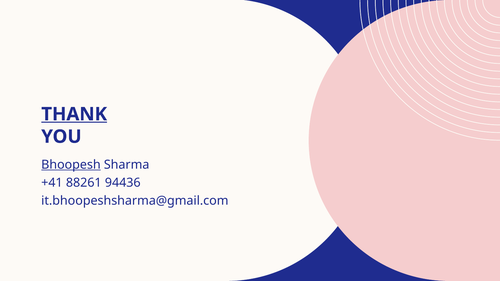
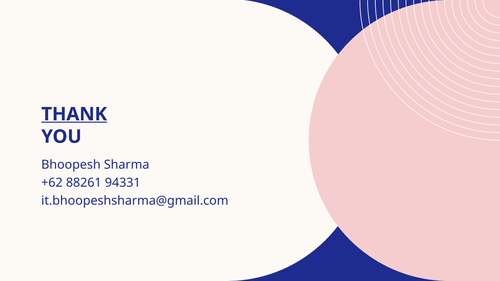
Bhoopesh underline: present -> none
+41: +41 -> +62
94436: 94436 -> 94331
